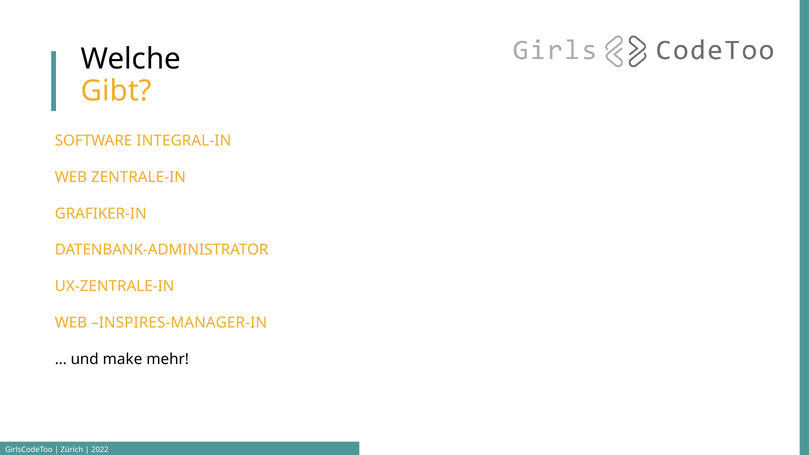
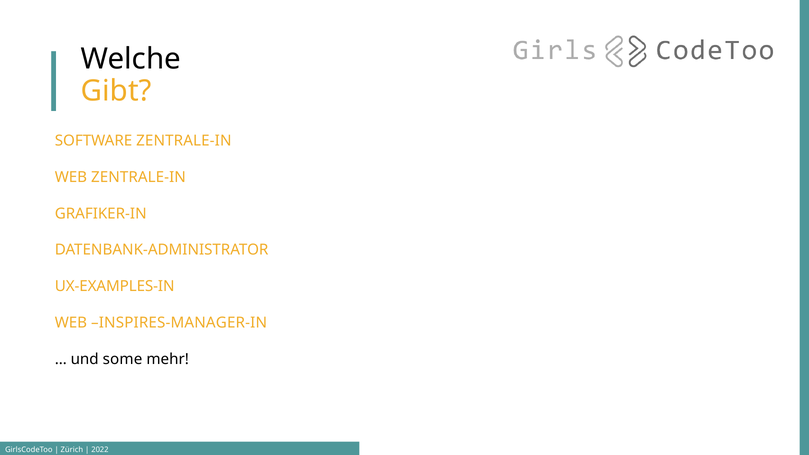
SOFTWARE INTEGRAL-IN: INTEGRAL-IN -> ZENTRALE-IN
UX-ZENTRALE-IN: UX-ZENTRALE-IN -> UX-EXAMPLES-IN
make: make -> some
